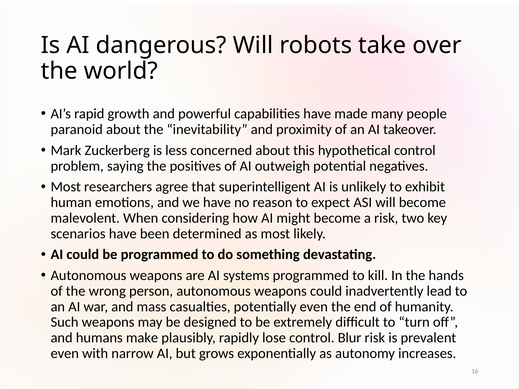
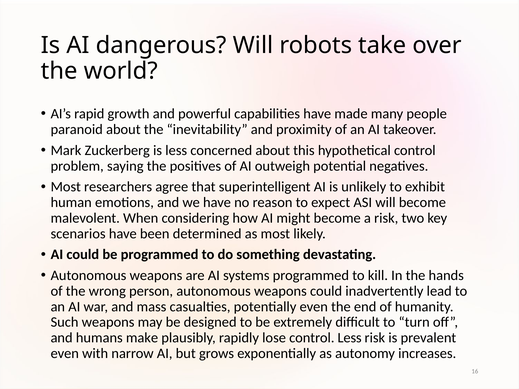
control Blur: Blur -> Less
